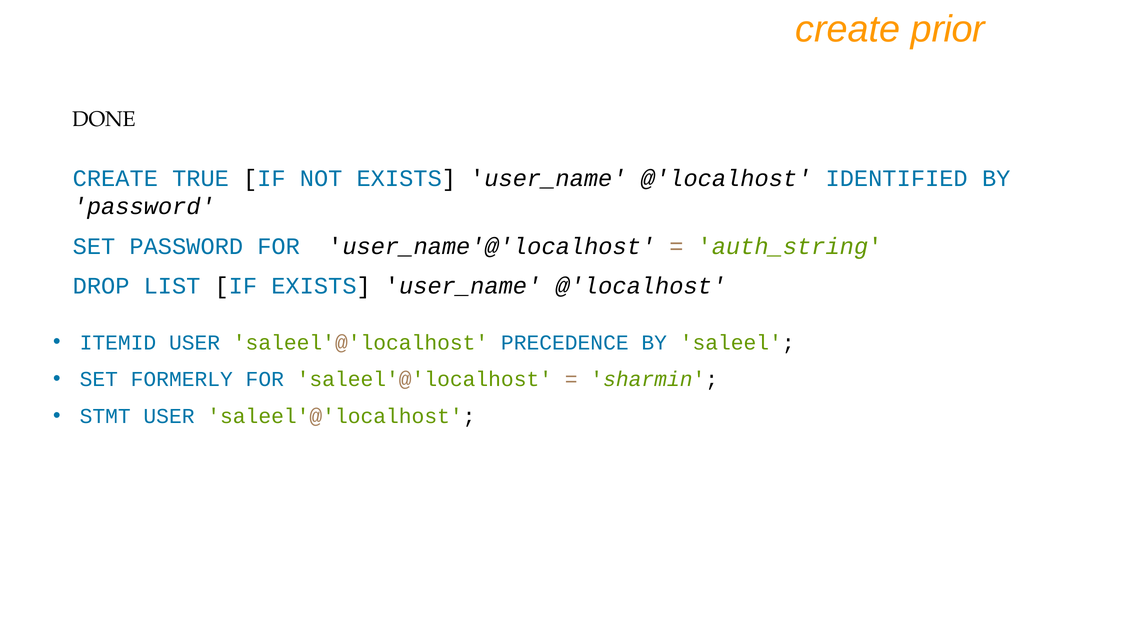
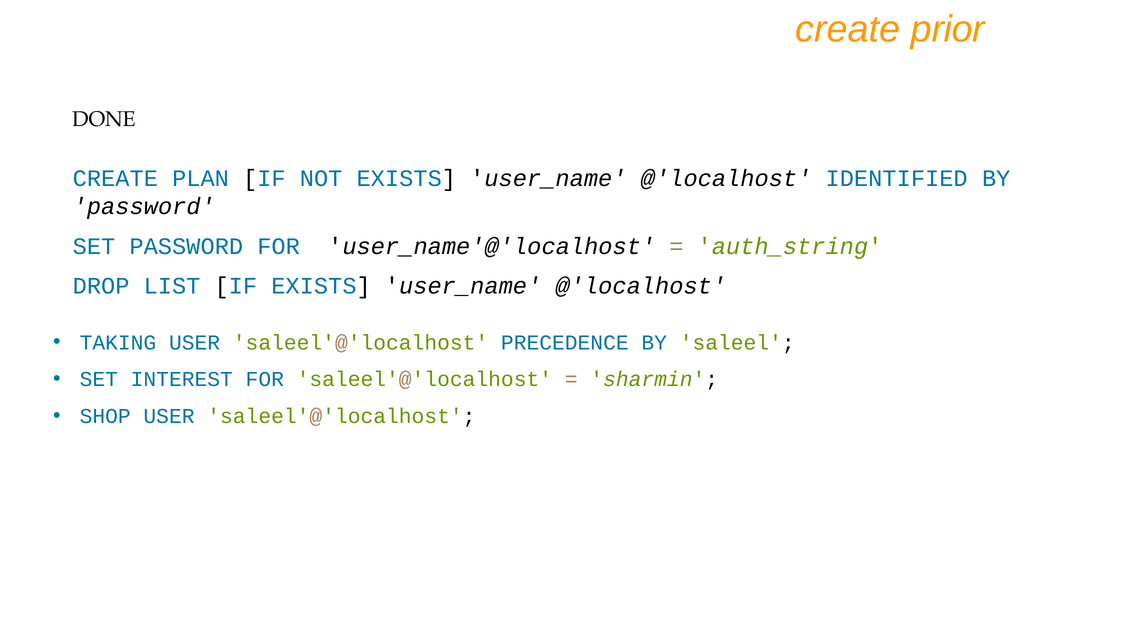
TRUE: TRUE -> PLAN
ITEMID: ITEMID -> TAKING
FORMERLY: FORMERLY -> INTEREST
STMT: STMT -> SHOP
